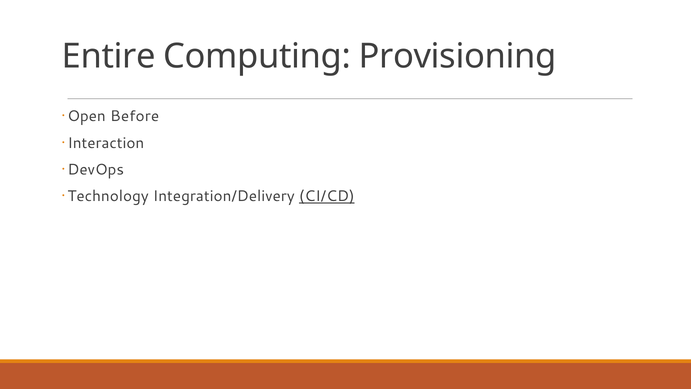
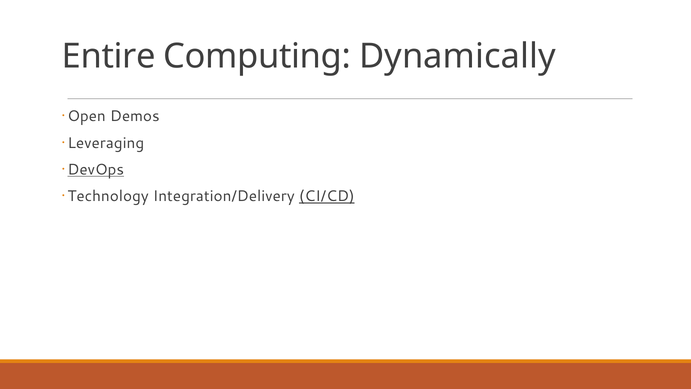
Provisioning: Provisioning -> Dynamically
Before: Before -> Demos
Interaction: Interaction -> Leveraging
DevOps underline: none -> present
